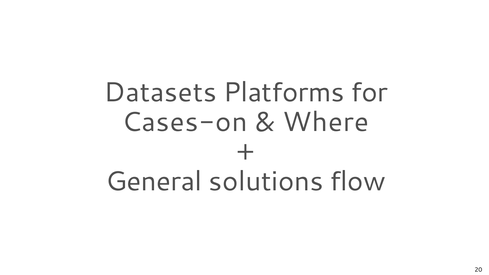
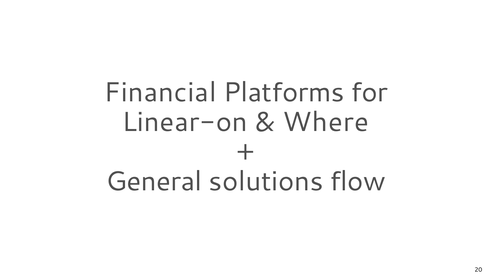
Datasets: Datasets -> Financial
Cases-on: Cases-on -> Linear-on
